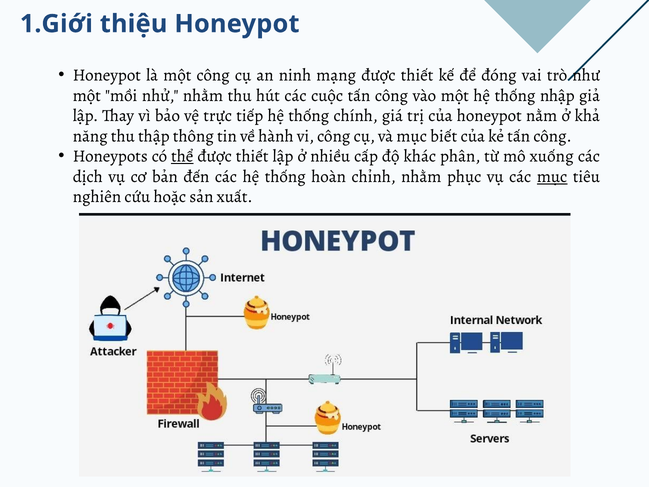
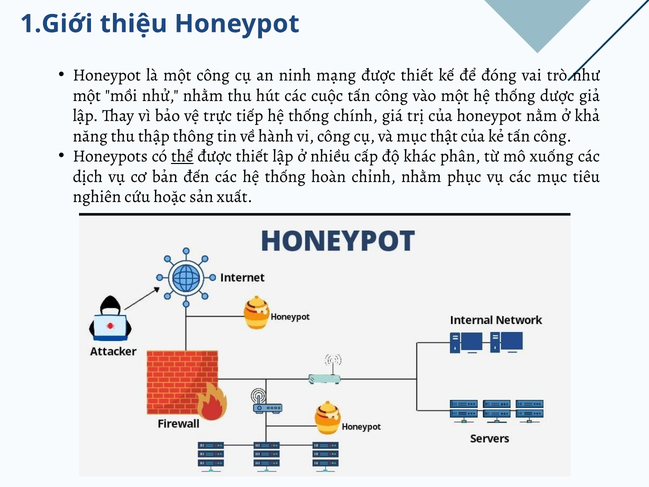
nhập: nhập -> dược
biết: biết -> thật
mục at (552, 177) underline: present -> none
